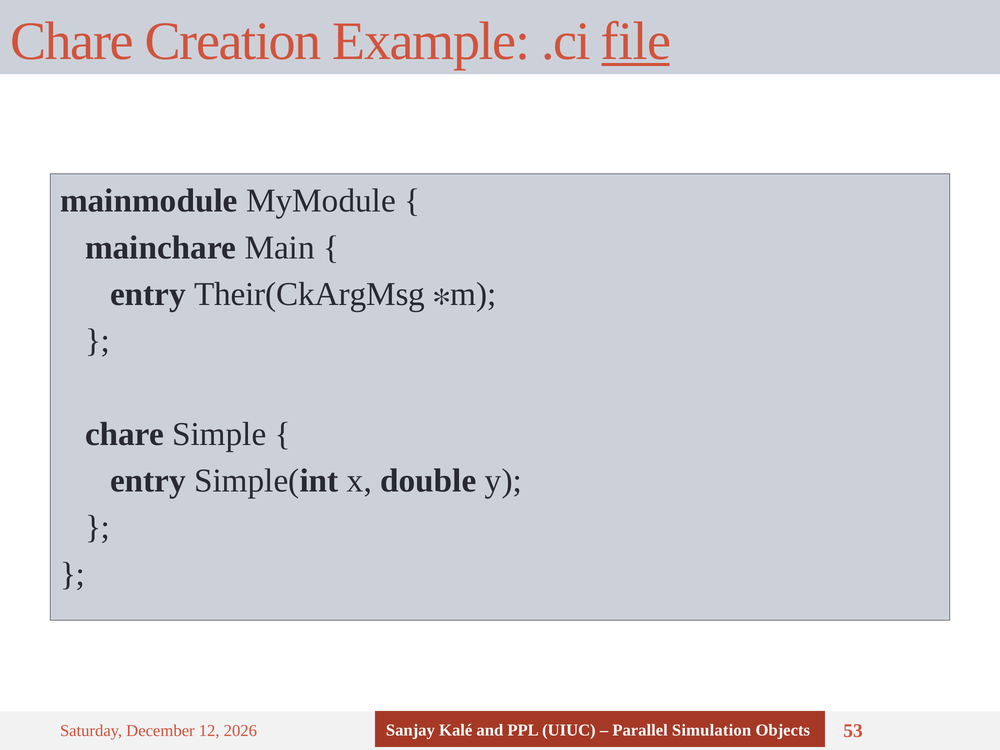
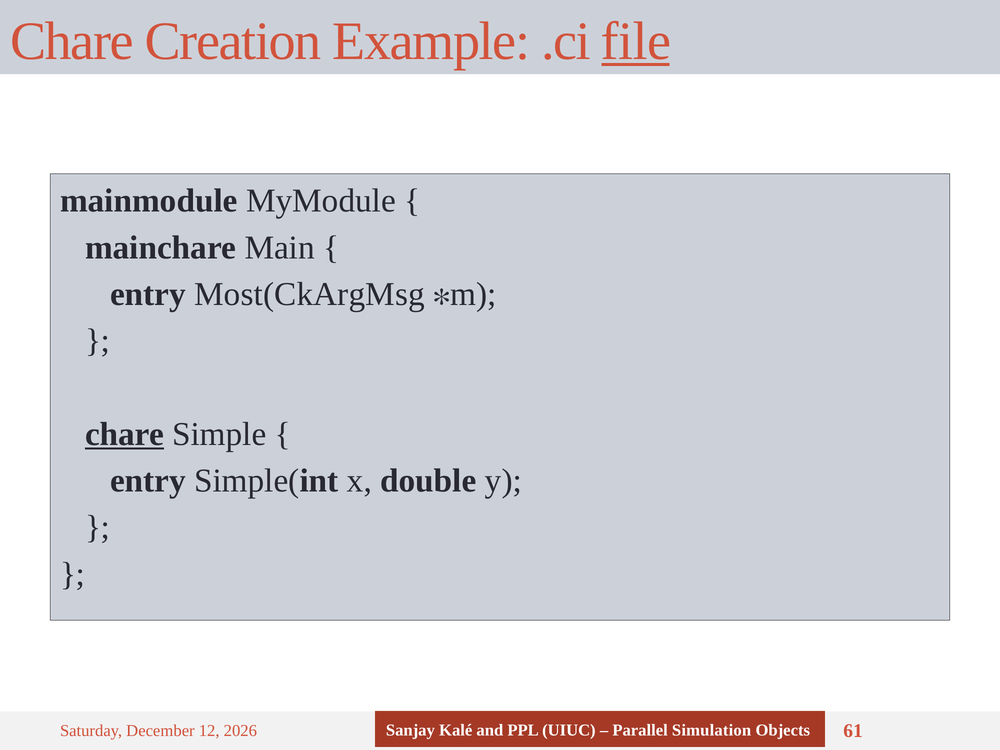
Their(CkArgMsg: Their(CkArgMsg -> Most(CkArgMsg
chare at (125, 434) underline: none -> present
53: 53 -> 61
